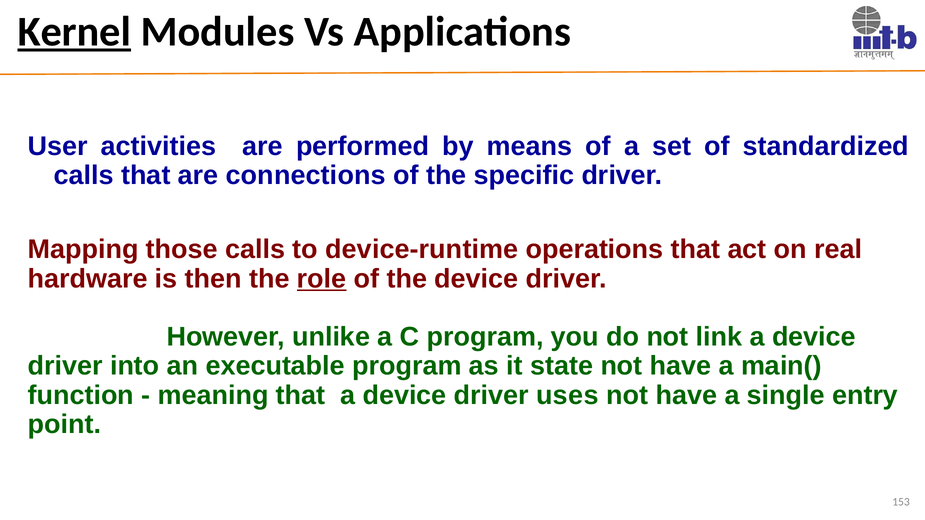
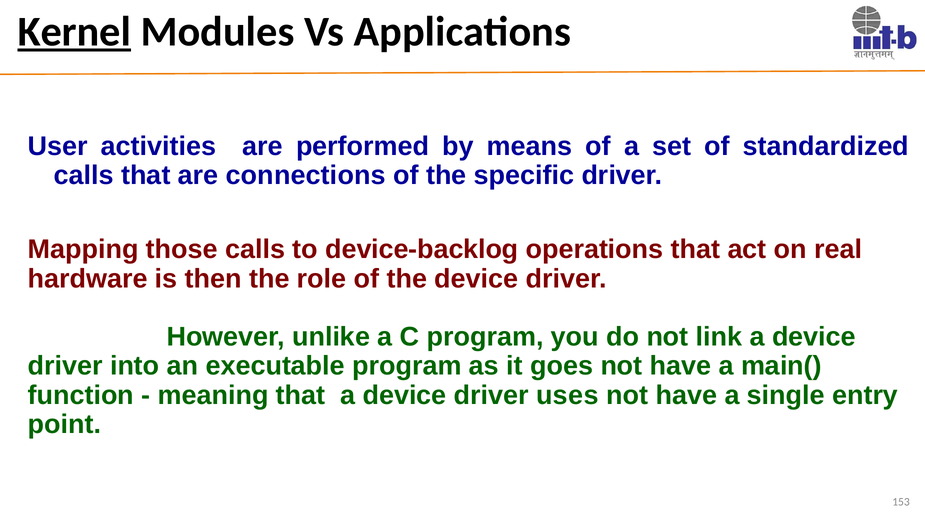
device-runtime: device-runtime -> device-backlog
role underline: present -> none
state: state -> goes
